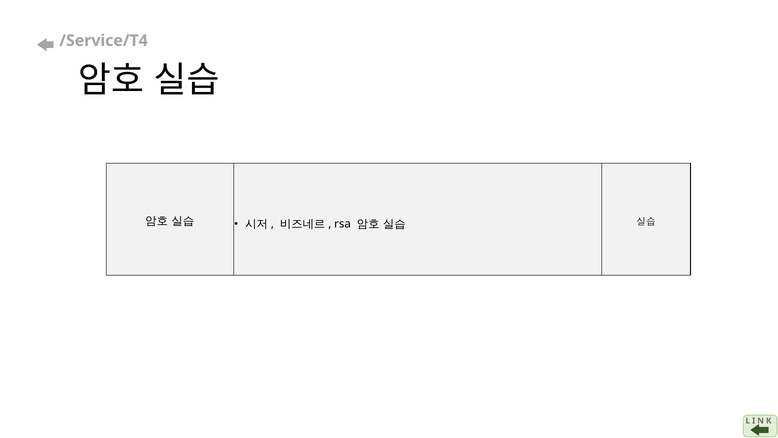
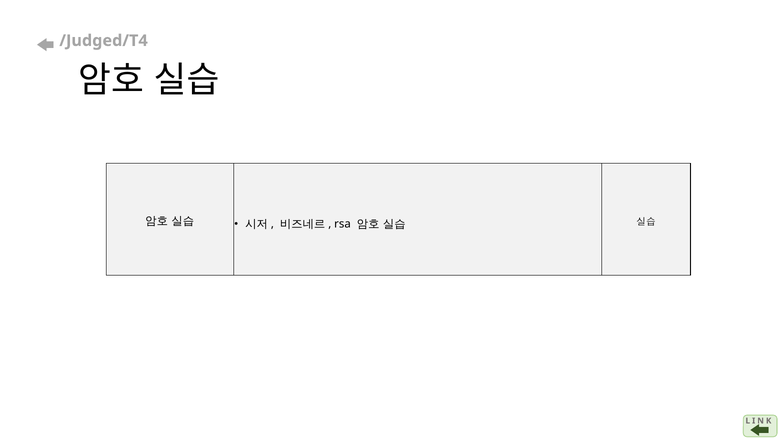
/Service/T4: /Service/T4 -> /Judged/T4
